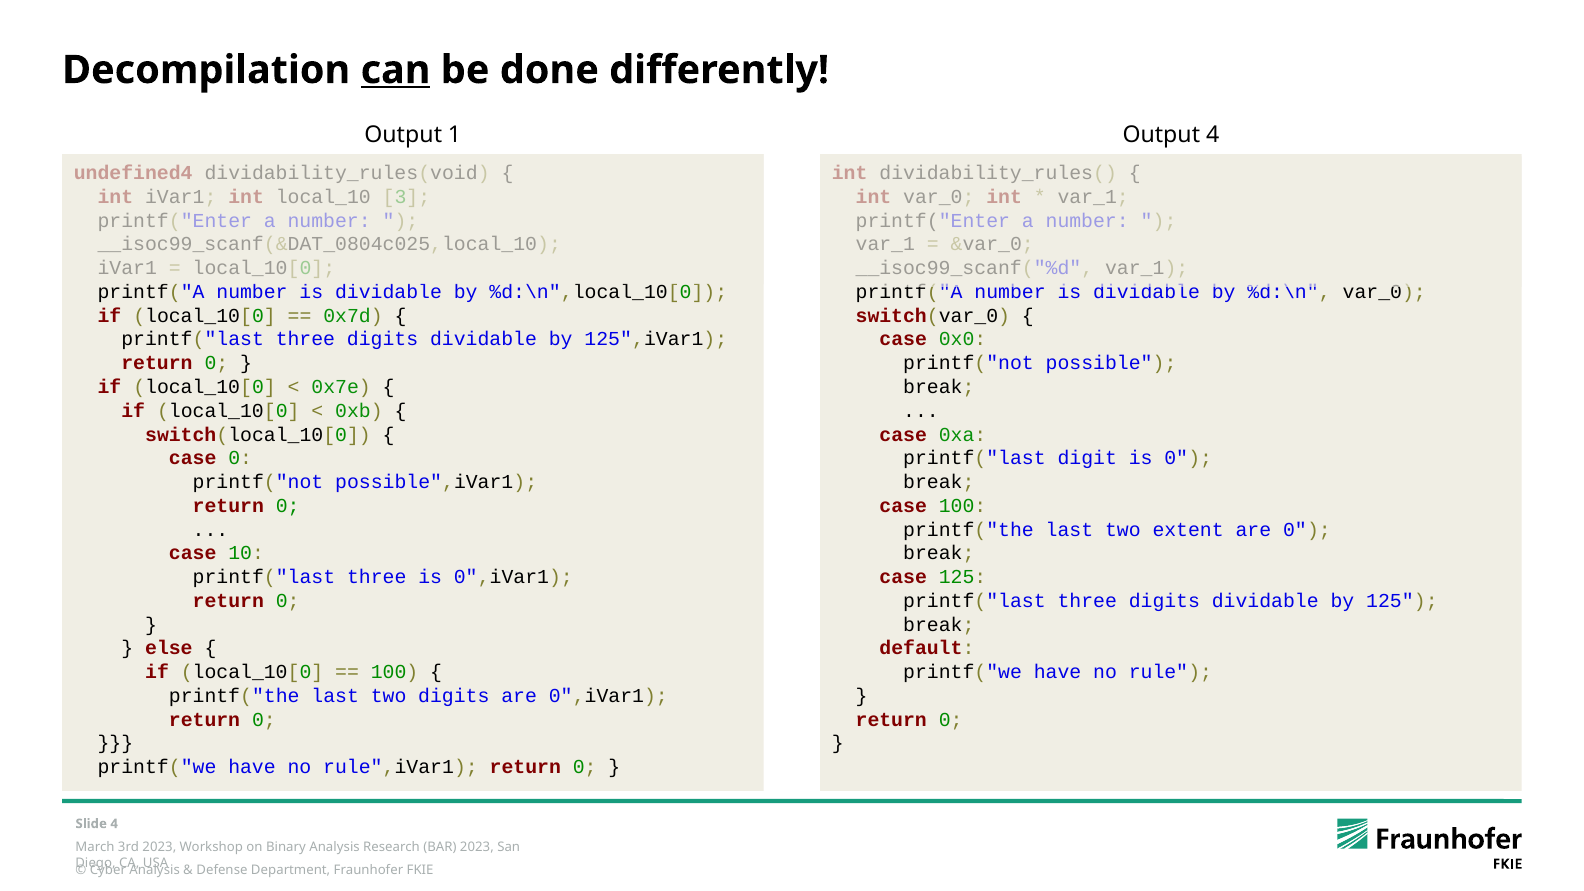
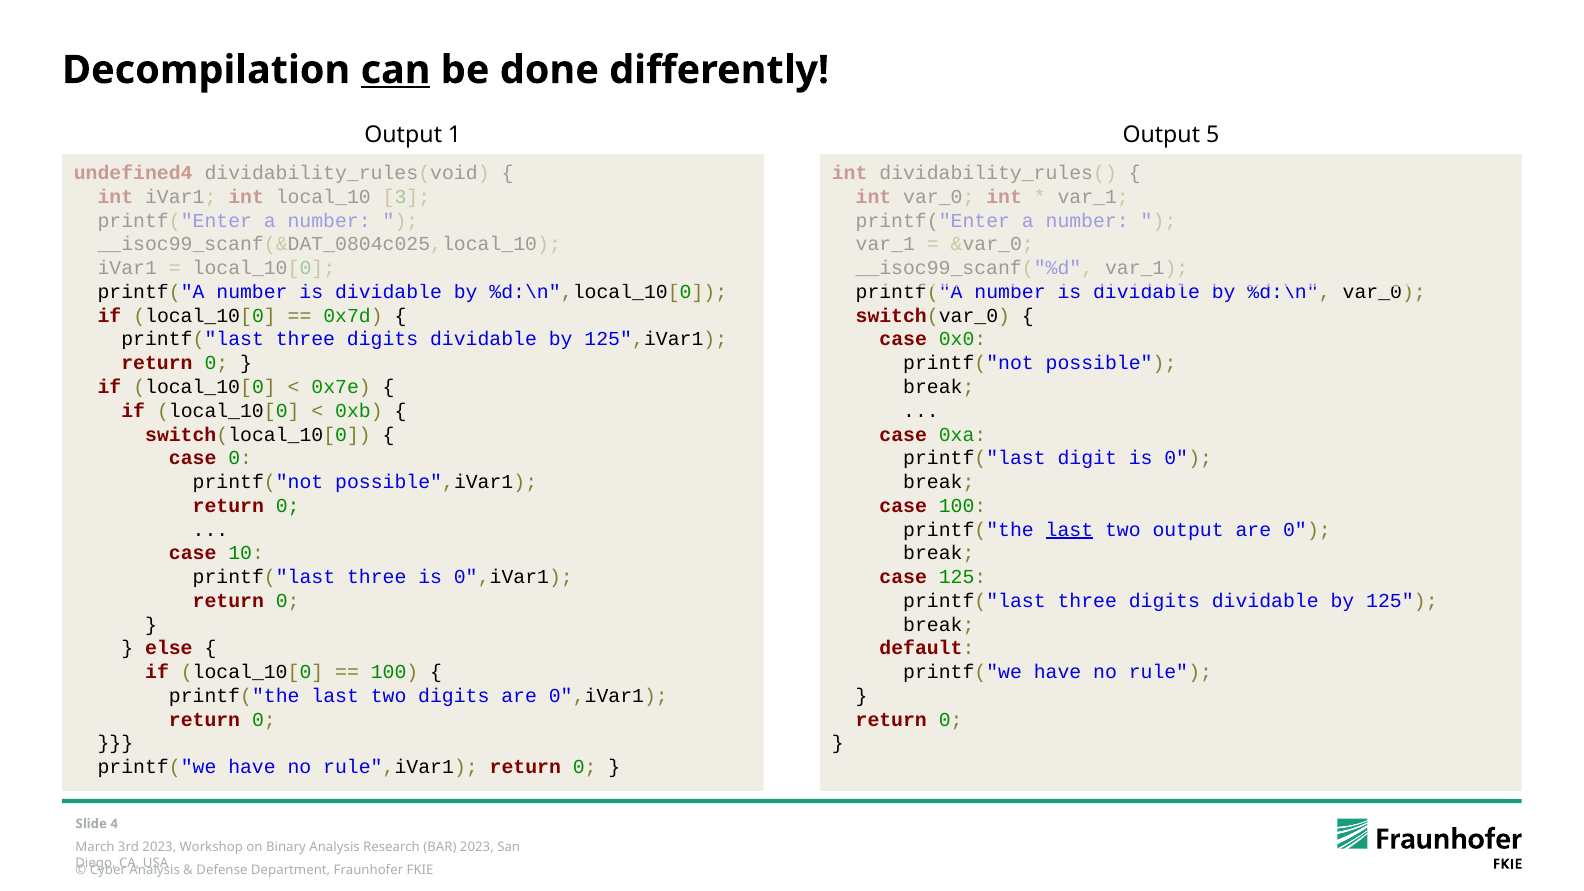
Output 4: 4 -> 5
last at (1069, 530) underline: none -> present
two extent: extent -> output
